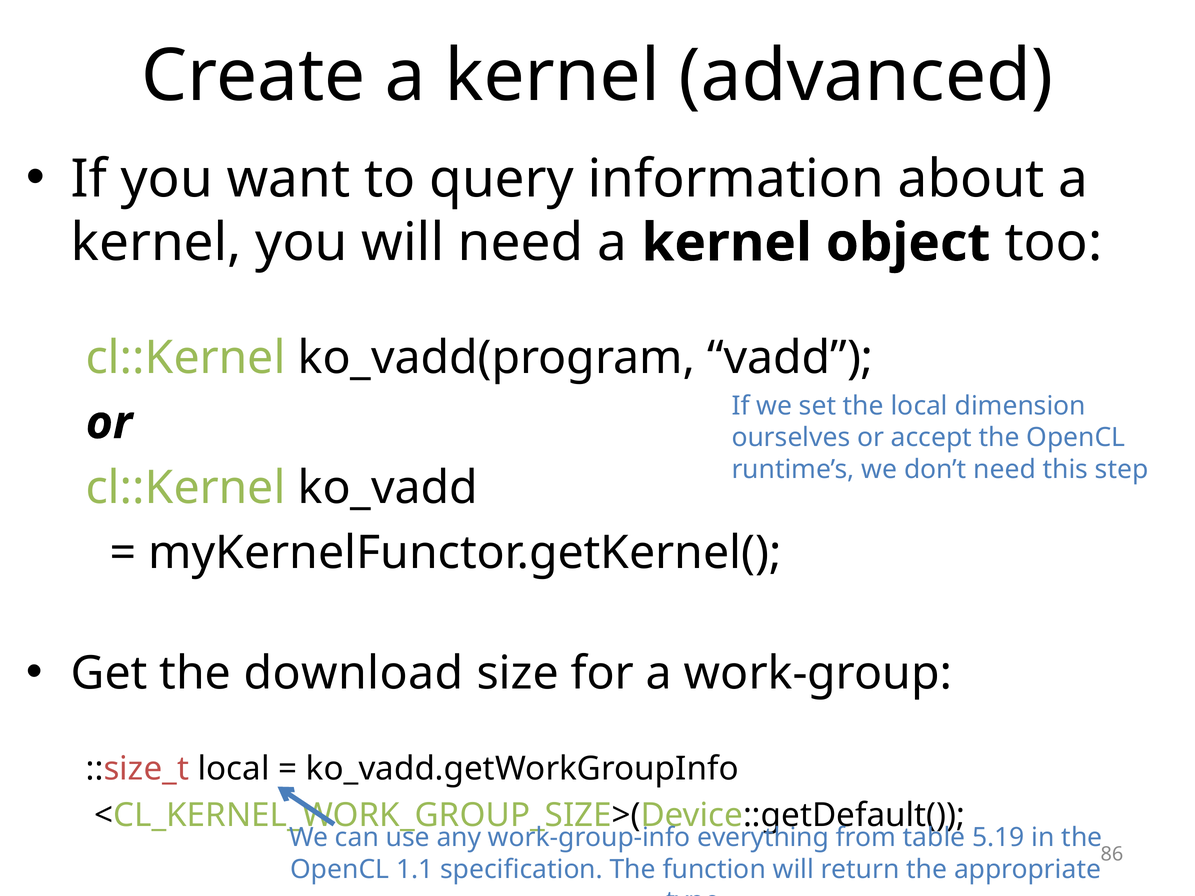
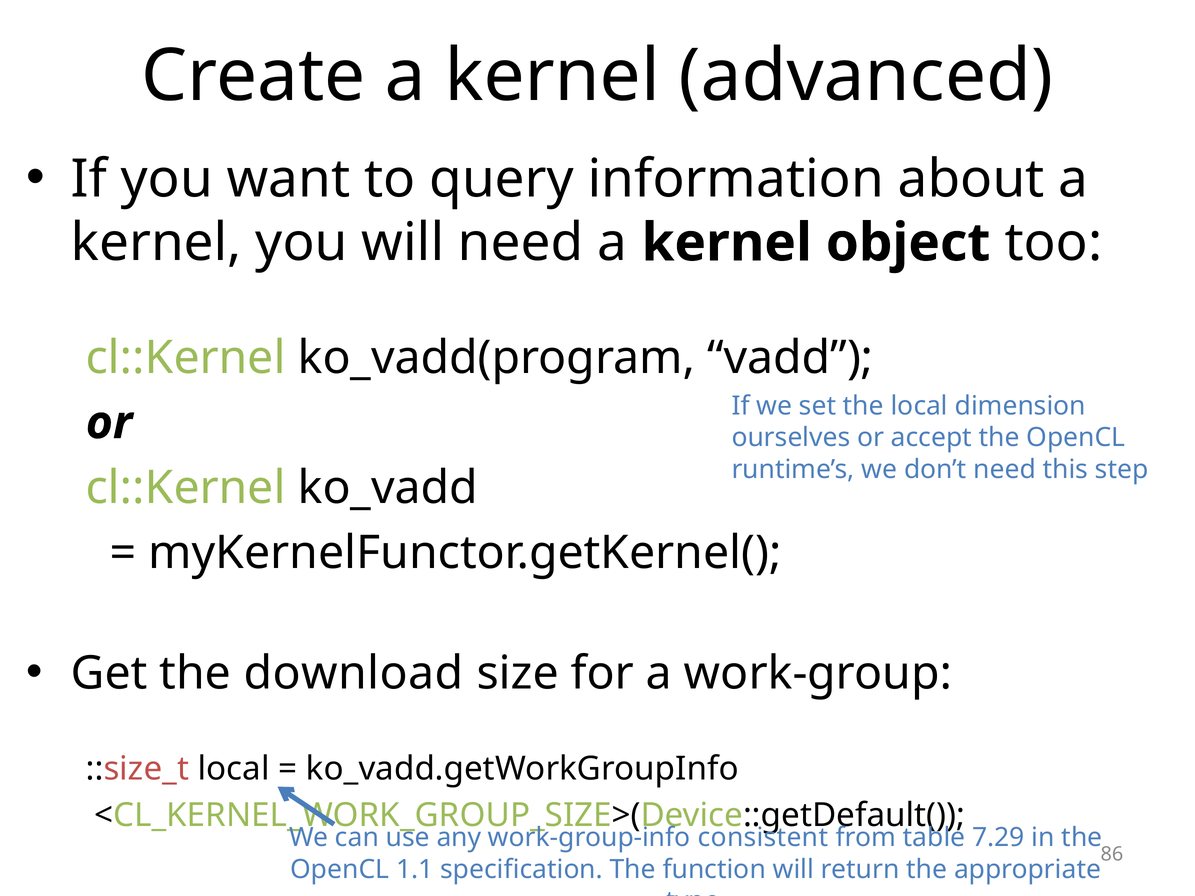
everything: everything -> consistent
5.19: 5.19 -> 7.29
